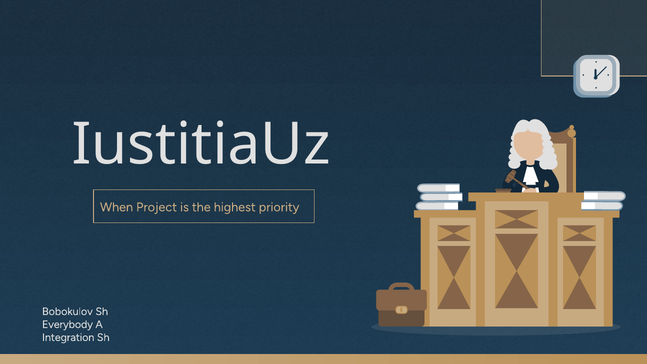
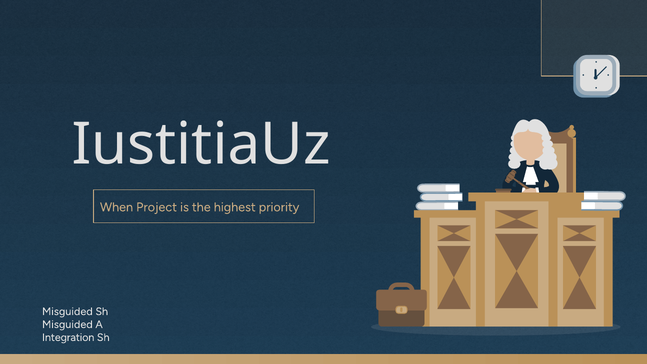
Bobokulov at (67, 311): Bobokulov -> Misguided
Everybody at (67, 324): Everybody -> Misguided
